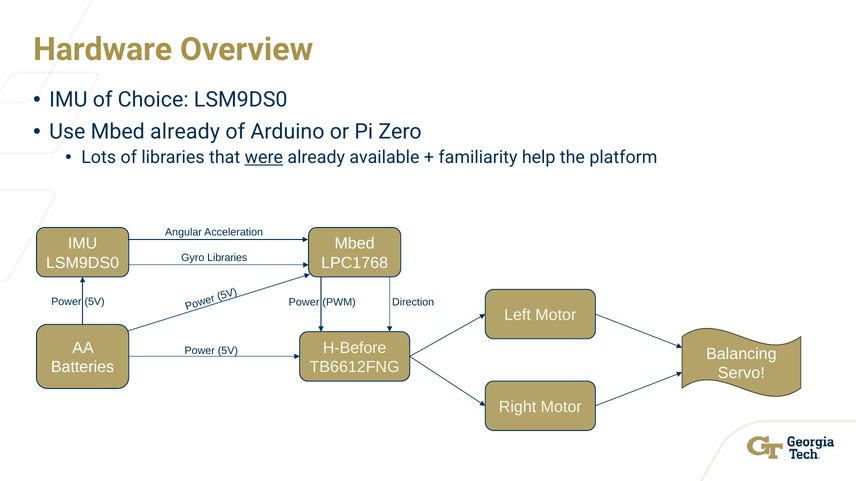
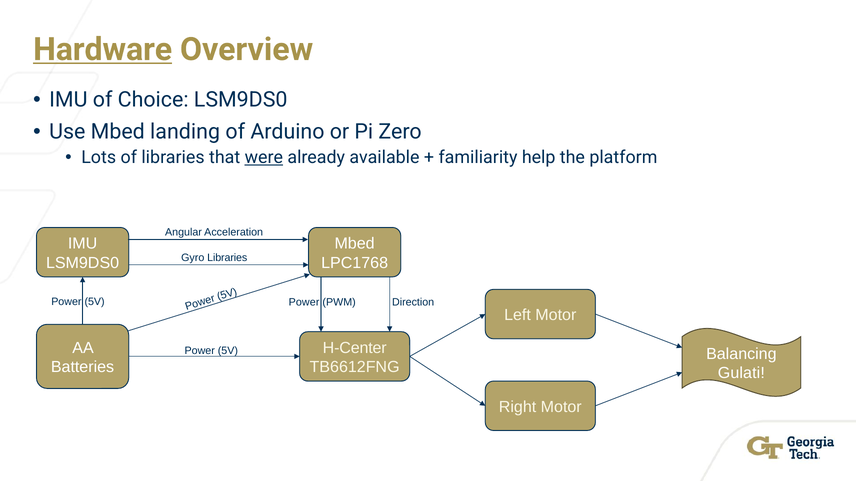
Hardware underline: none -> present
Mbed already: already -> landing
H-Before: H-Before -> H-Center
Servo: Servo -> Gulati
